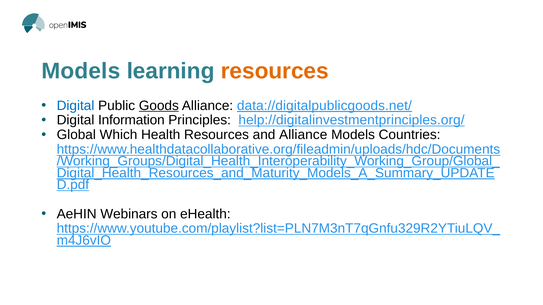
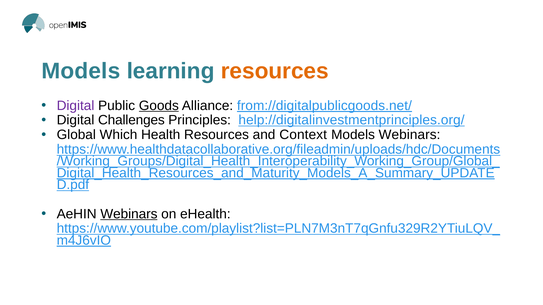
Digital at (76, 106) colour: blue -> purple
data://digitalpublicgoods.net/: data://digitalpublicgoods.net/ -> from://digitalpublicgoods.net/
Information: Information -> Challenges
and Alliance: Alliance -> Context
Models Countries: Countries -> Webinars
Webinars at (129, 214) underline: none -> present
